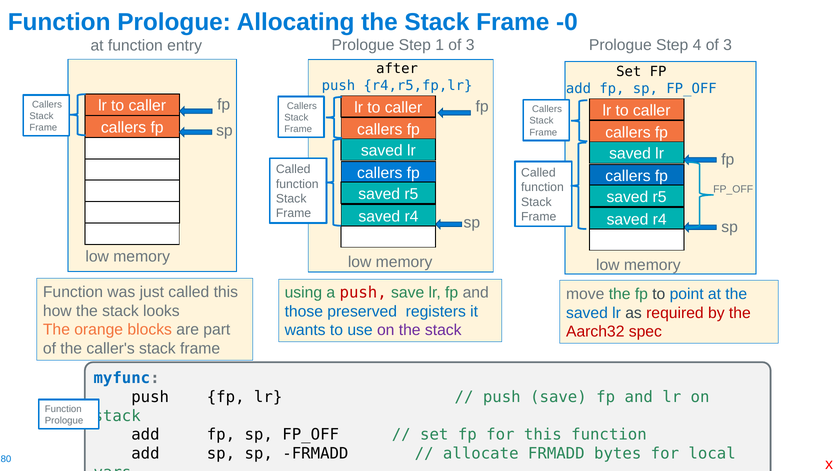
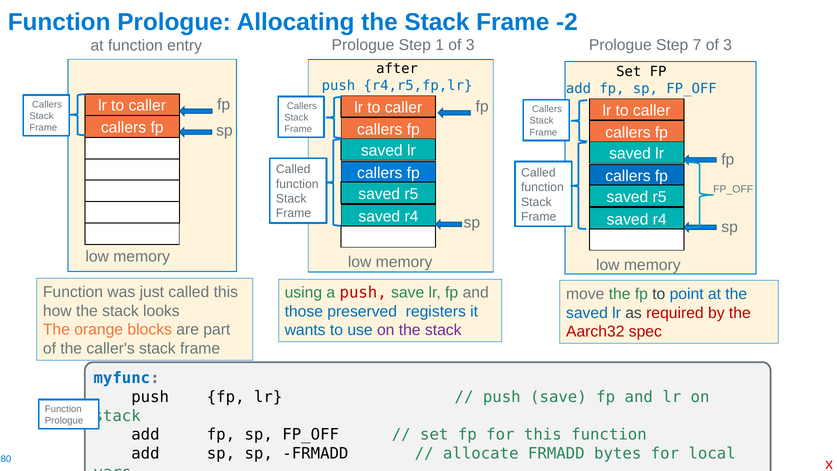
-0: -0 -> -2
4: 4 -> 7
